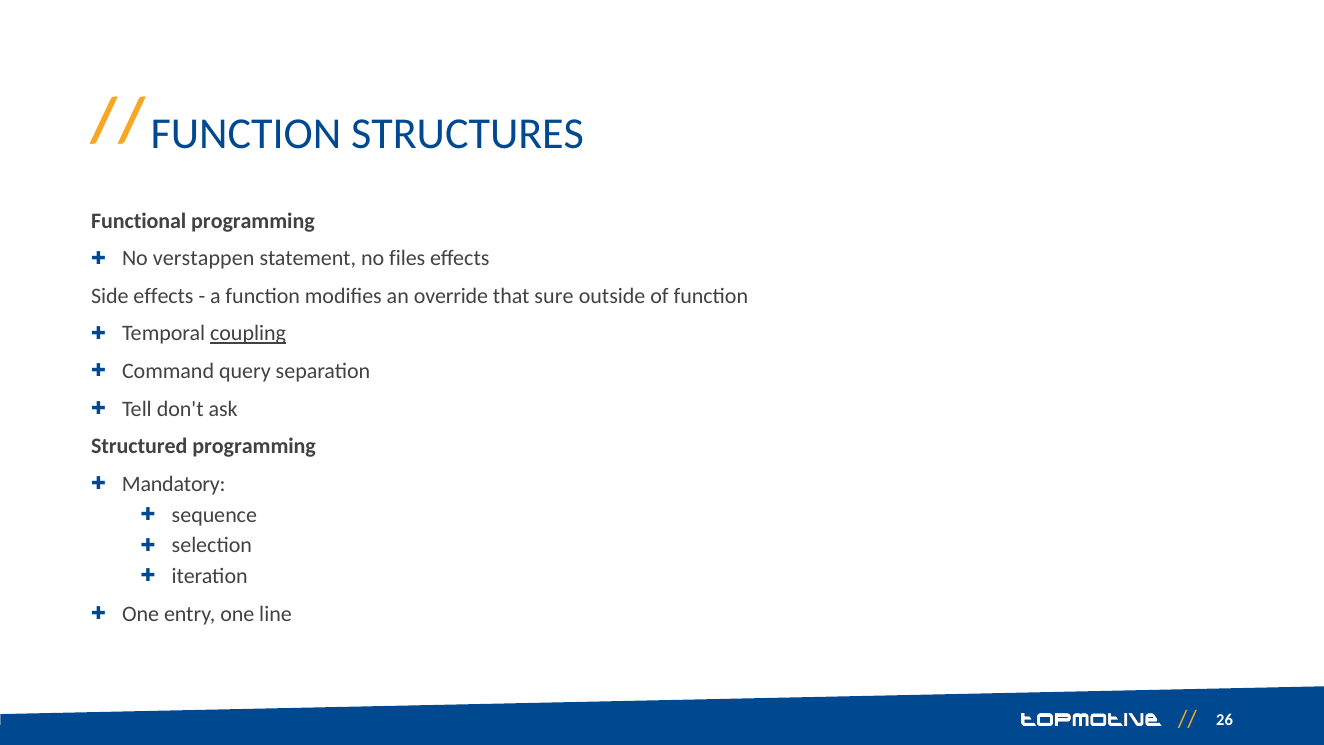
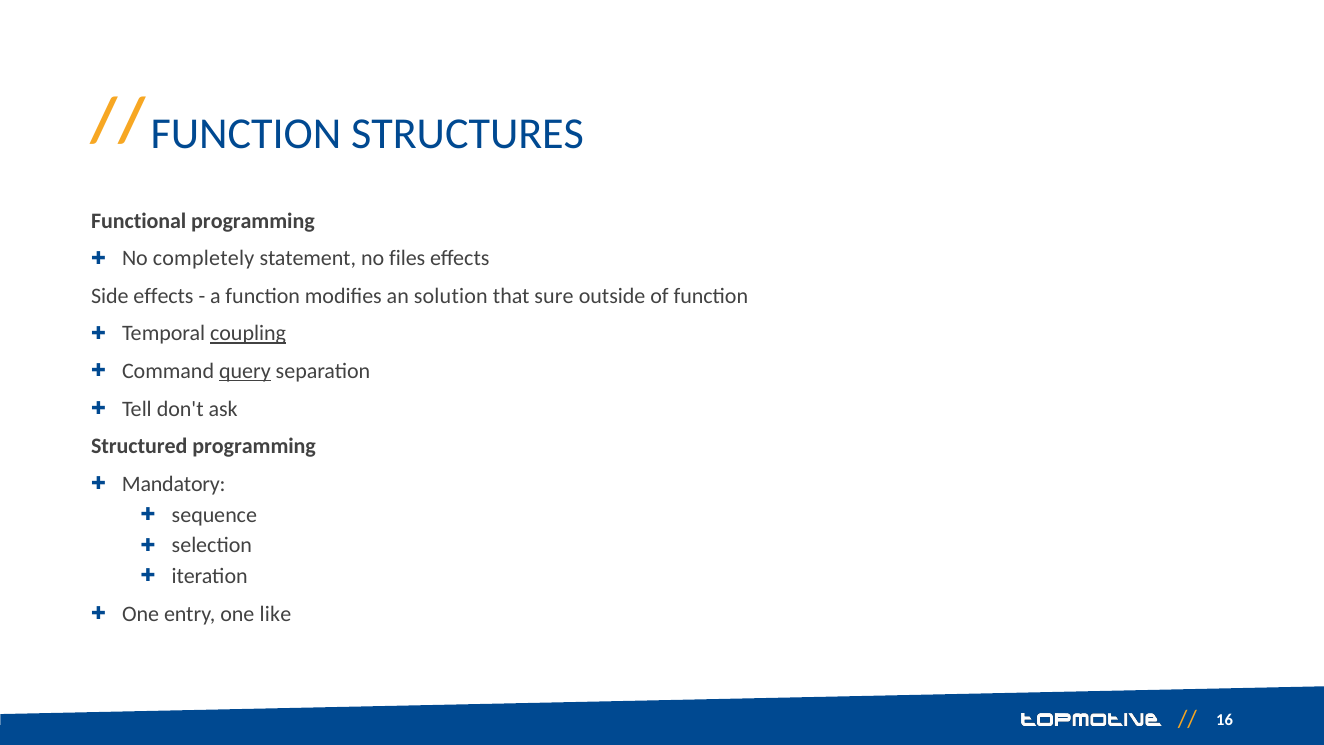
verstappen: verstappen -> completely
override: override -> solution
query underline: none -> present
line: line -> like
26: 26 -> 16
